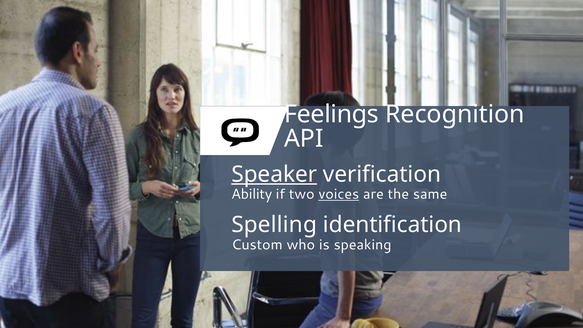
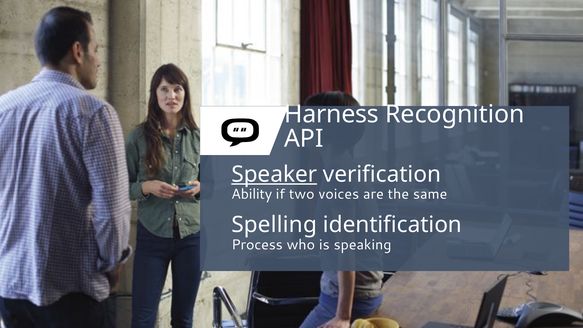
Feelings: Feelings -> Harness
voices underline: present -> none
Custom: Custom -> Process
